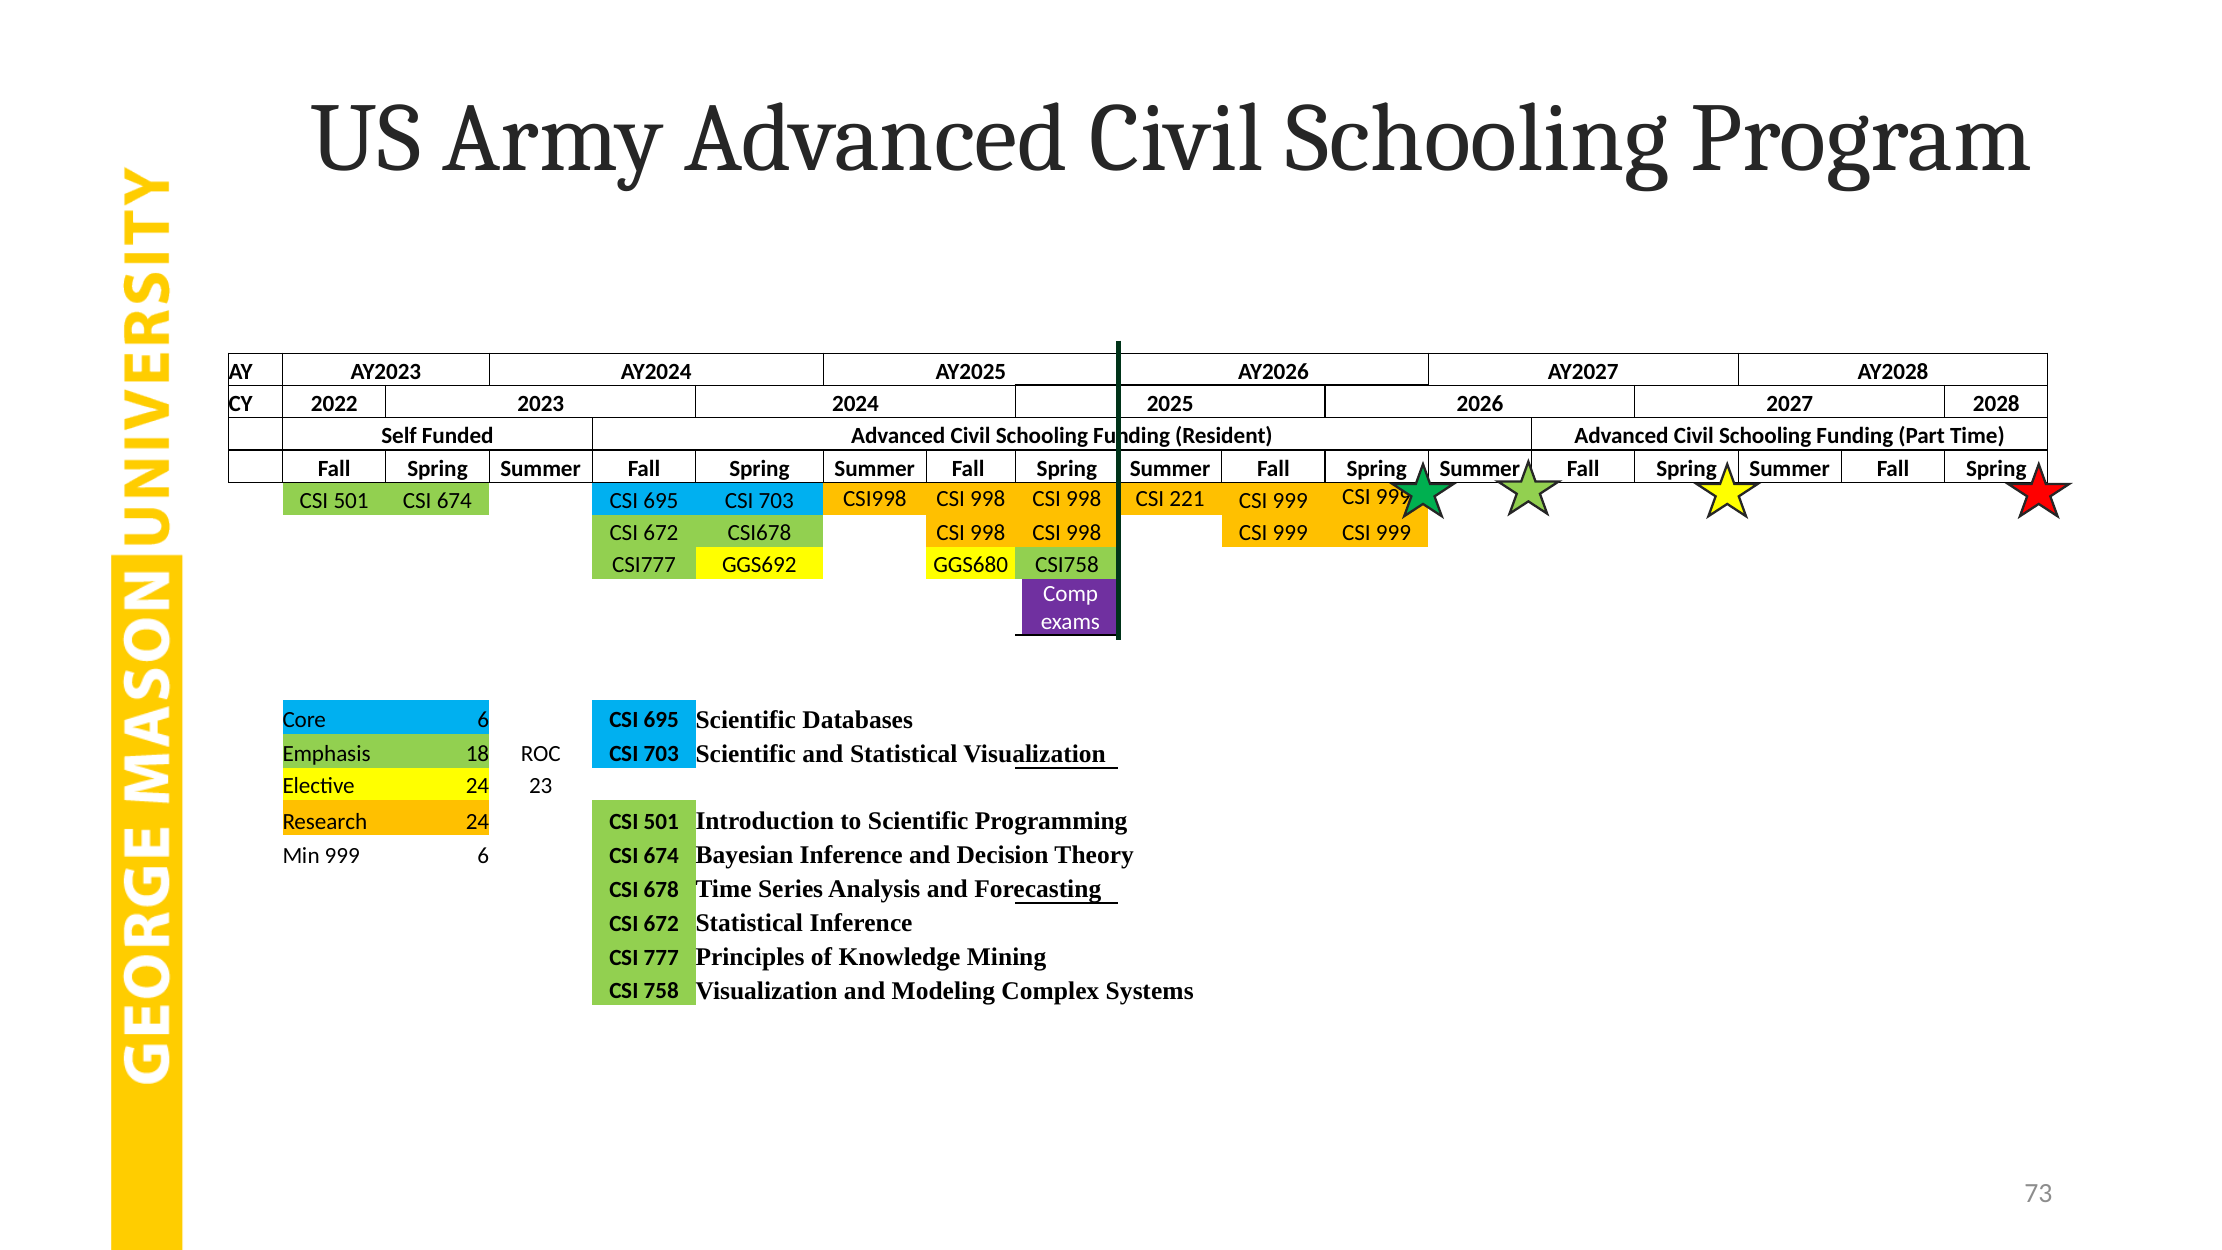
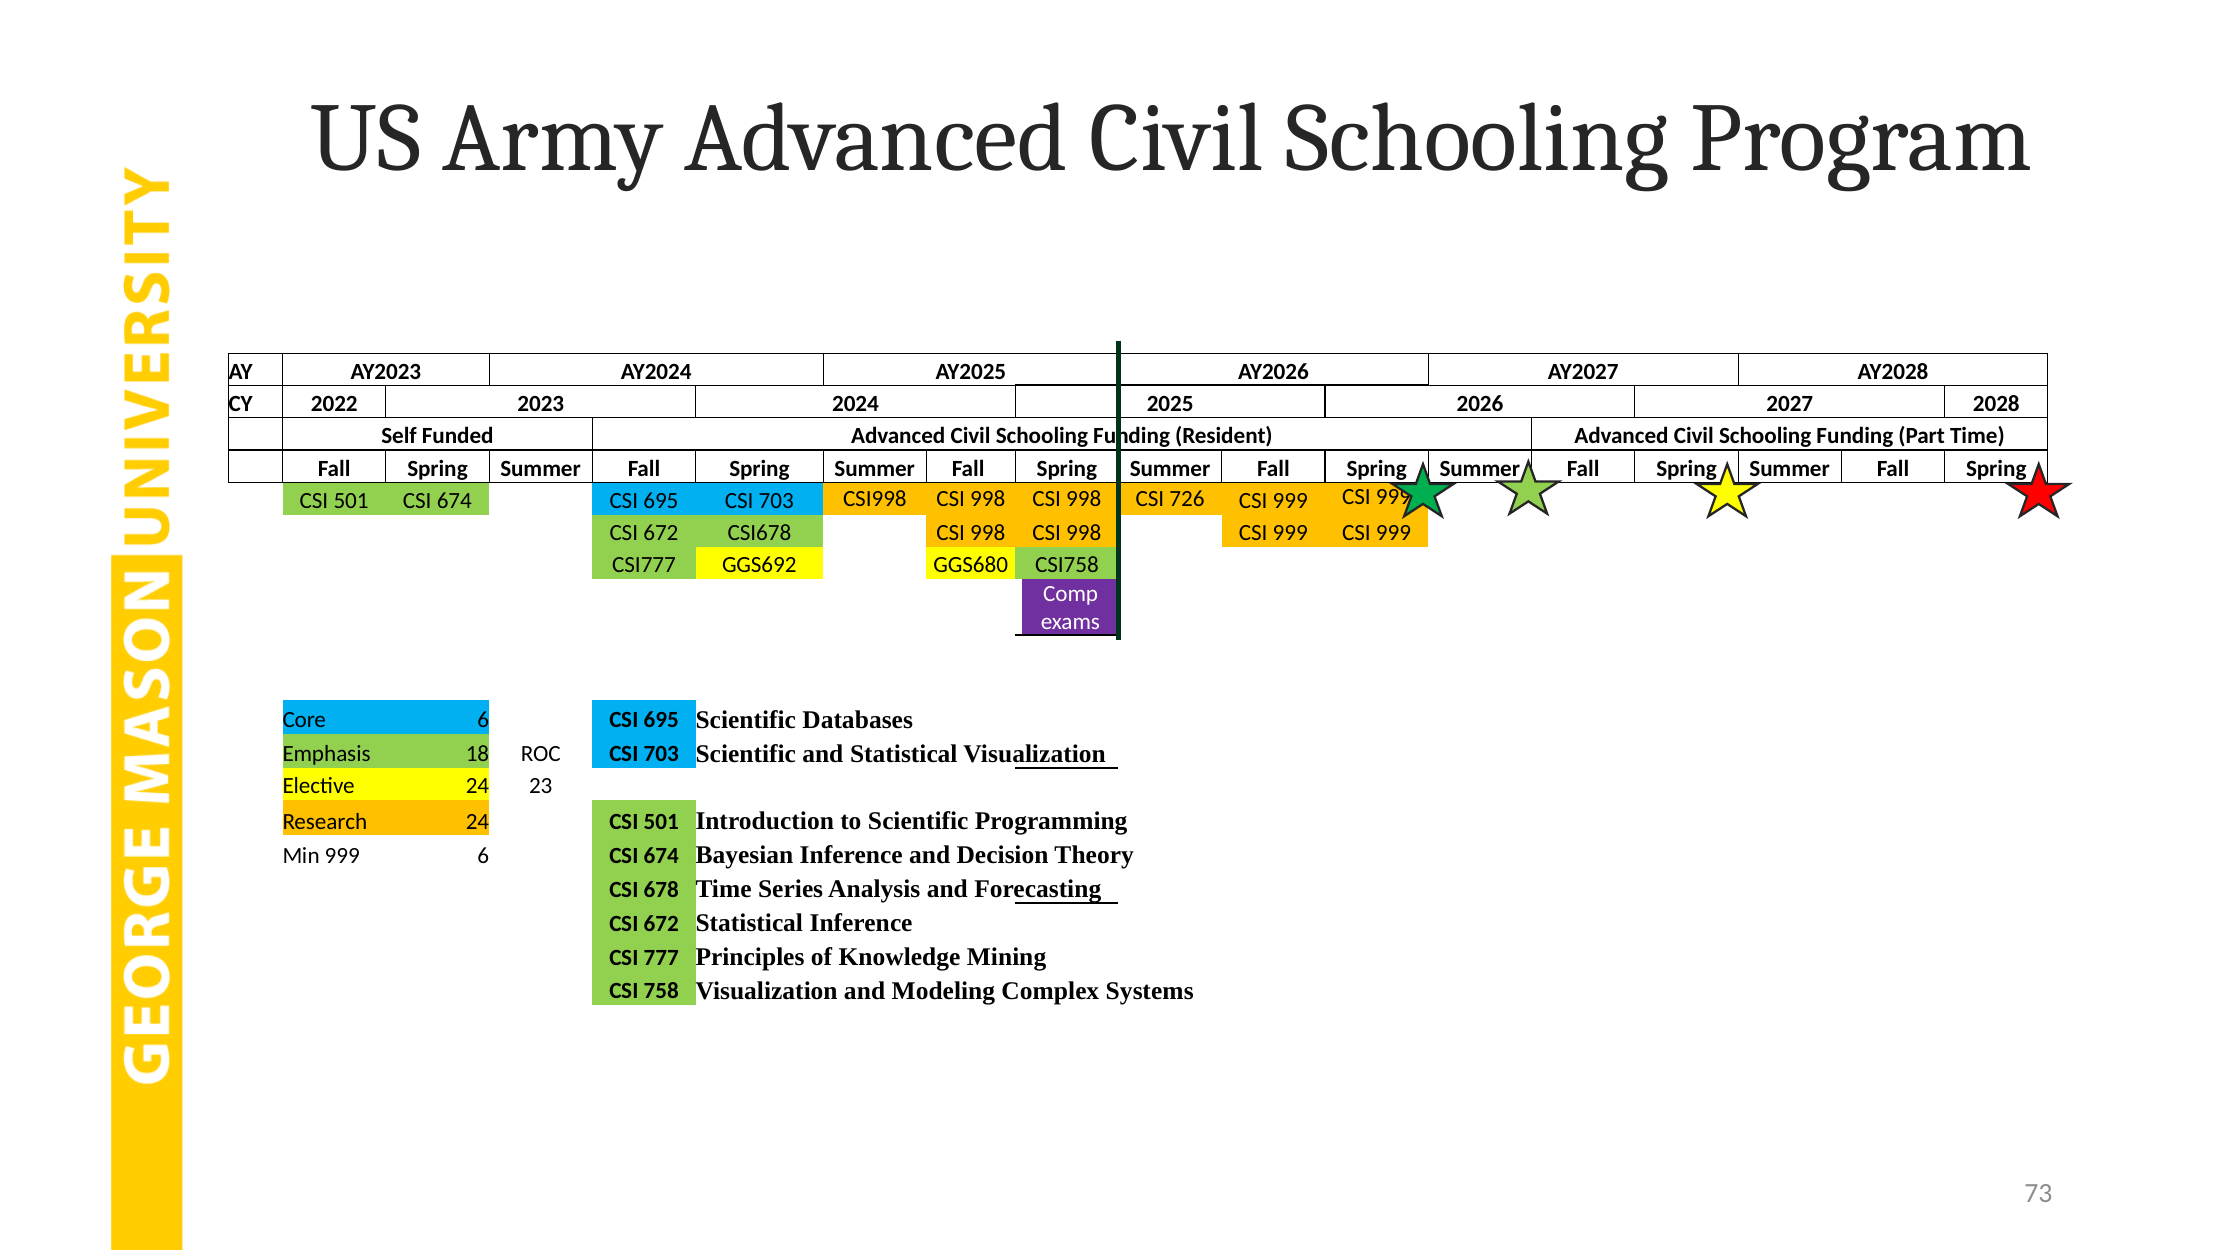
221: 221 -> 726
